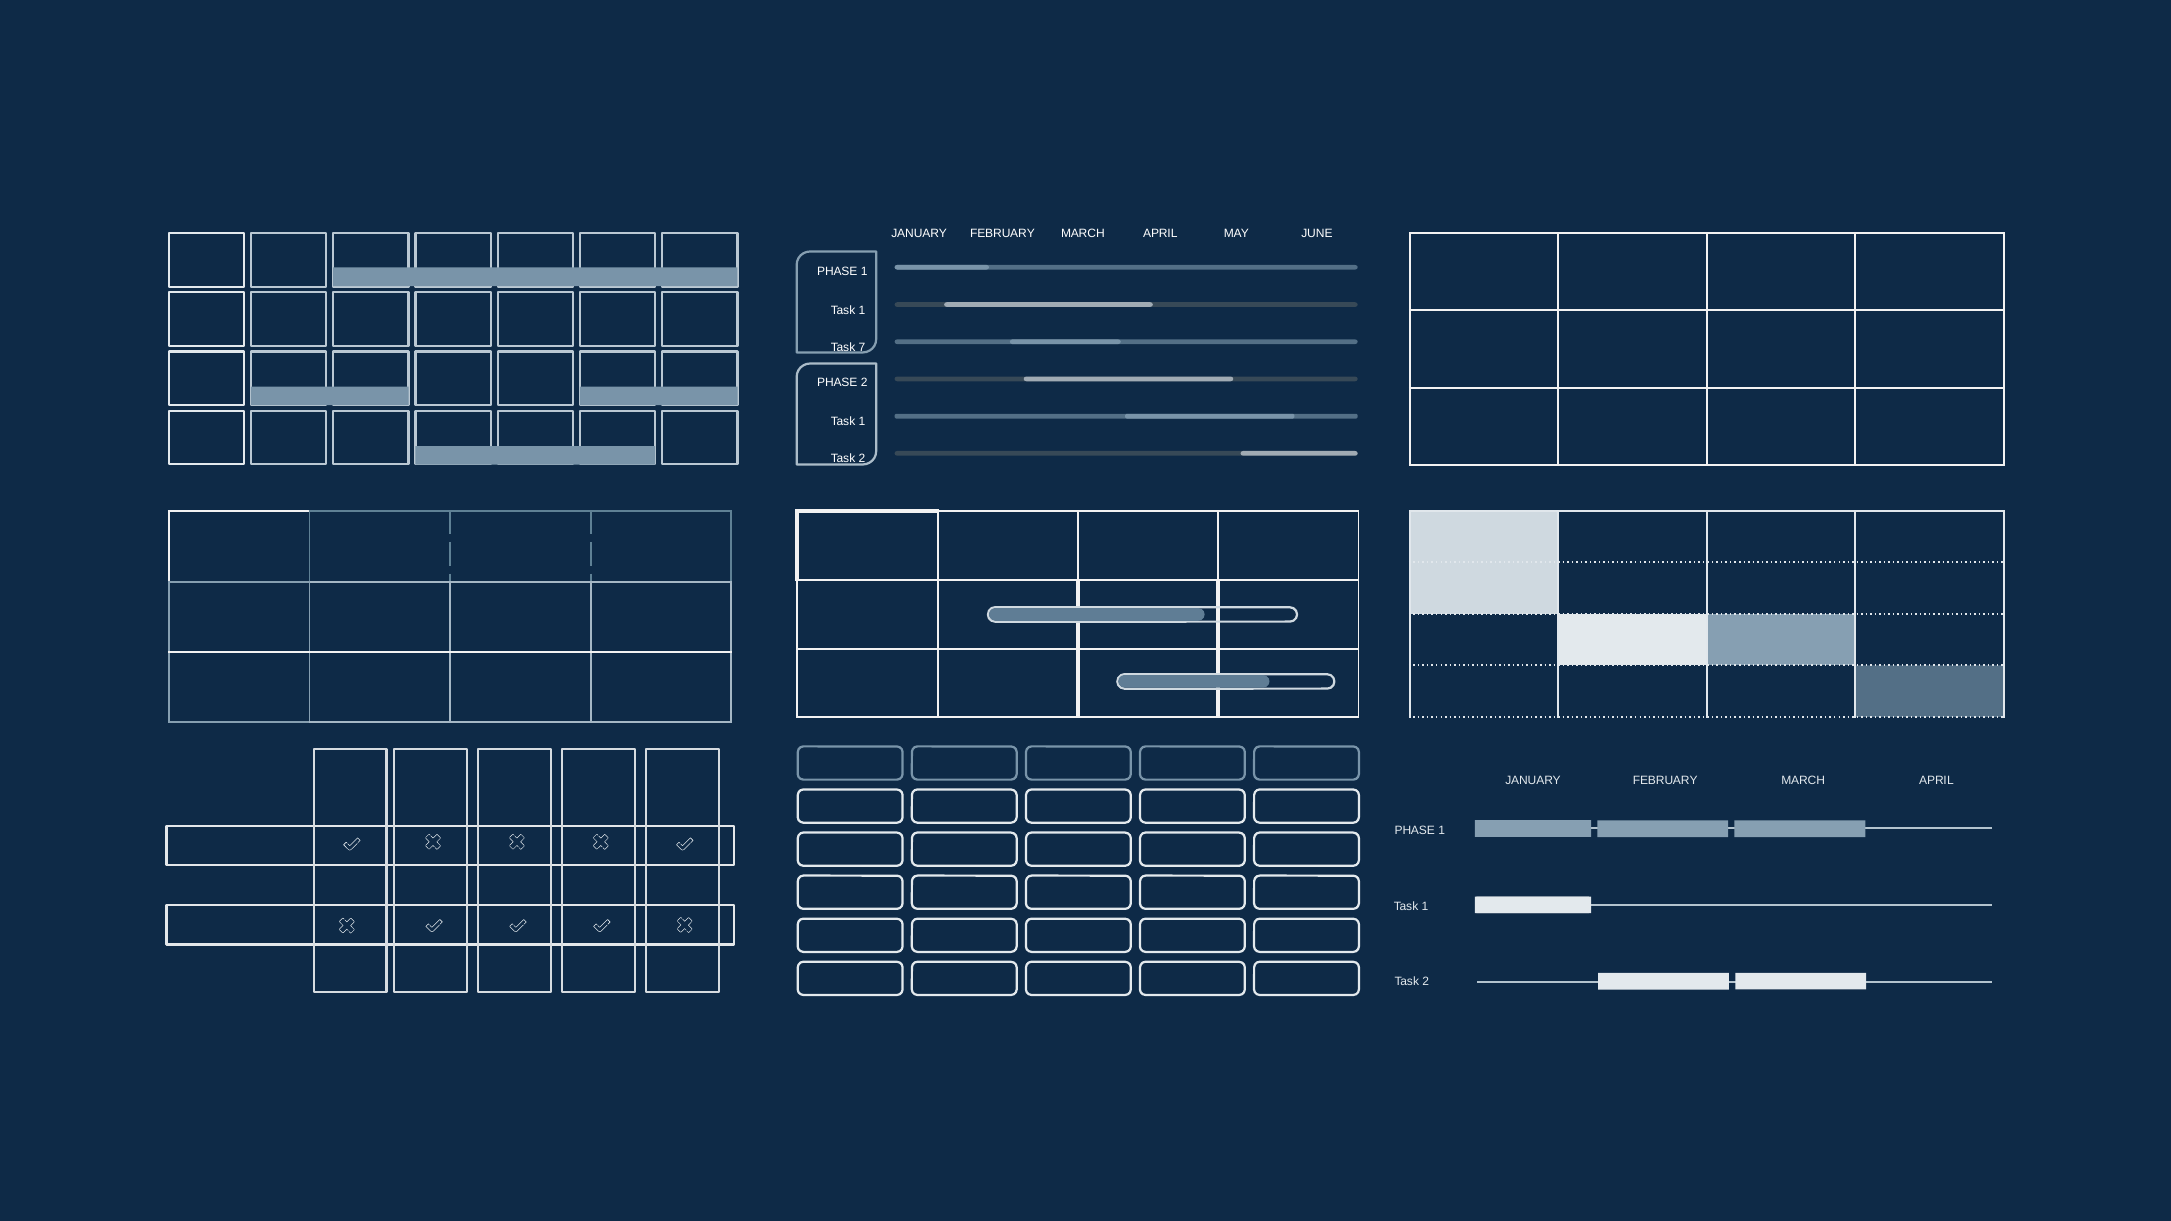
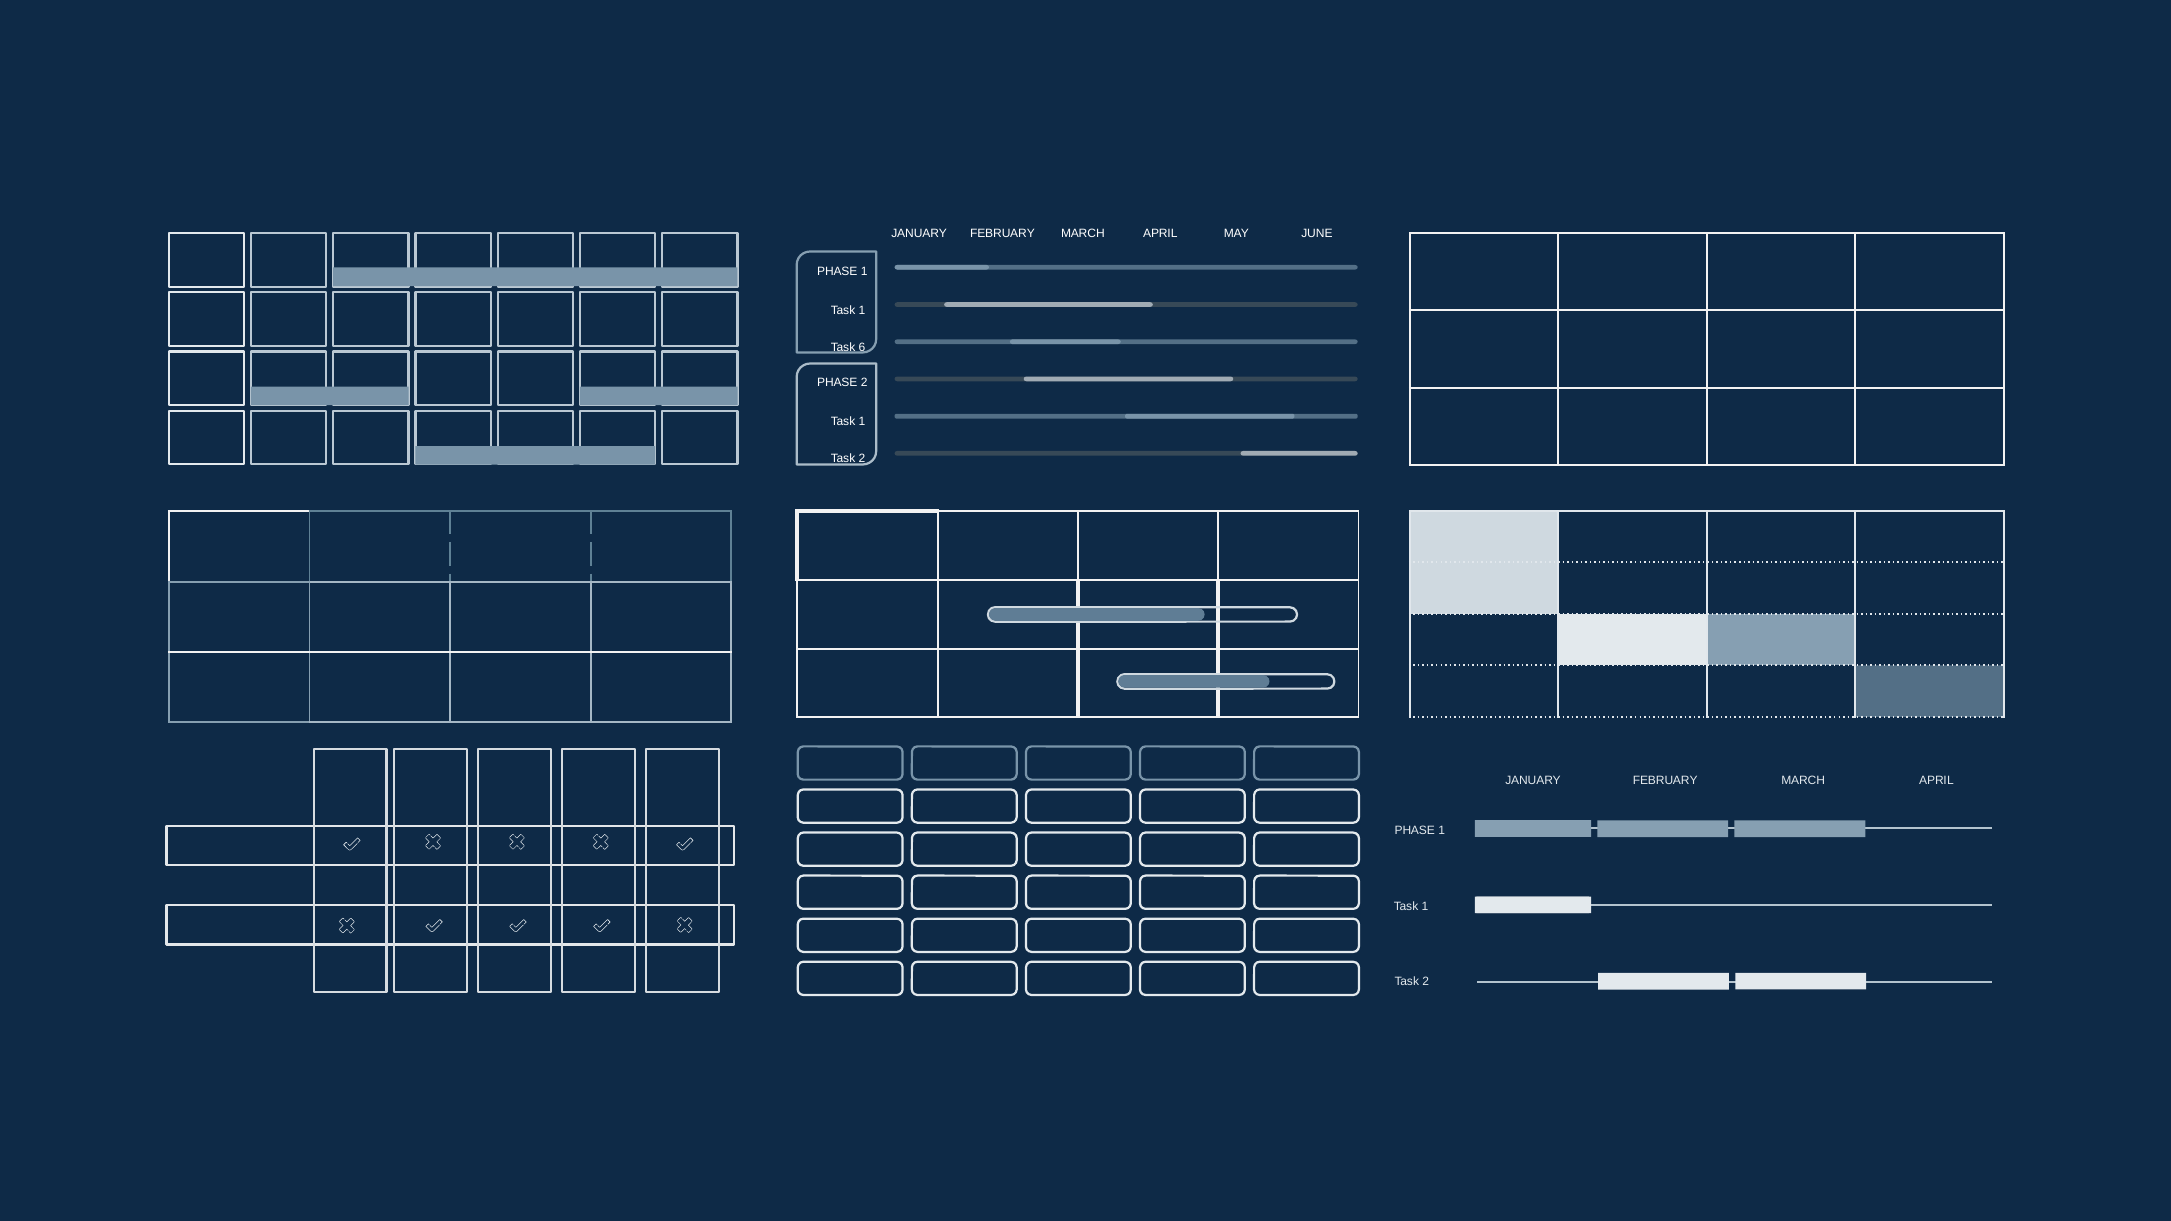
7: 7 -> 6
